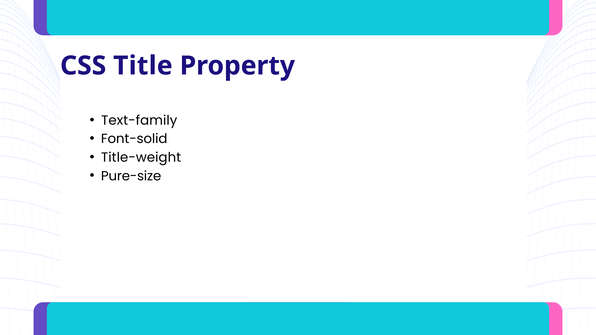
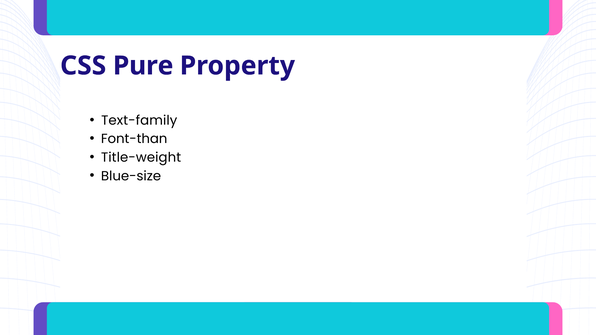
Title: Title -> Pure
Font-solid: Font-solid -> Font-than
Pure-size: Pure-size -> Blue-size
